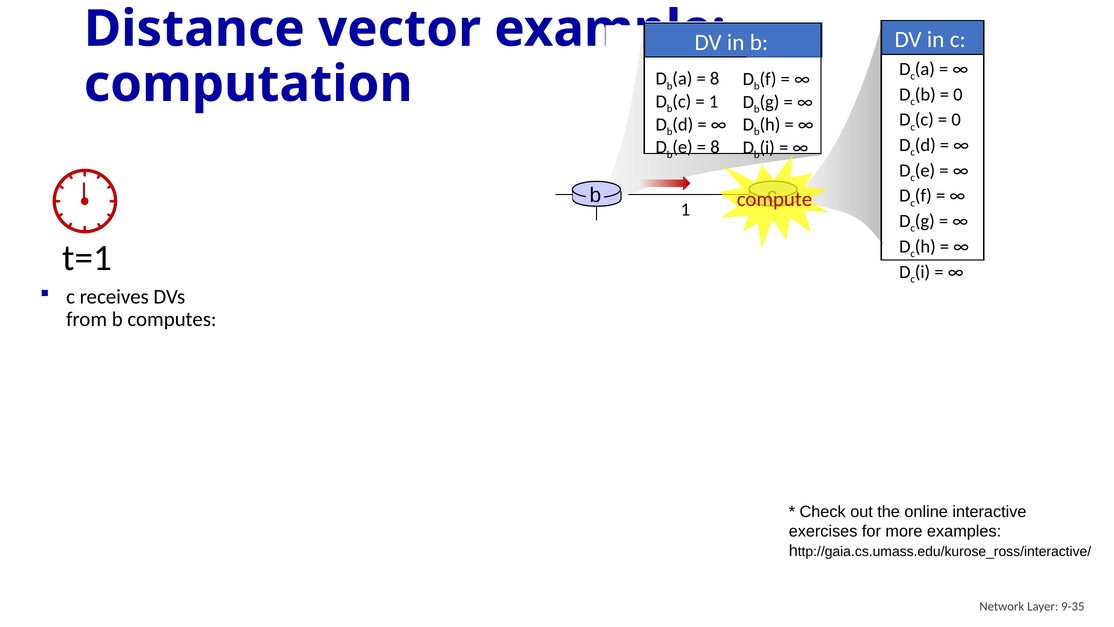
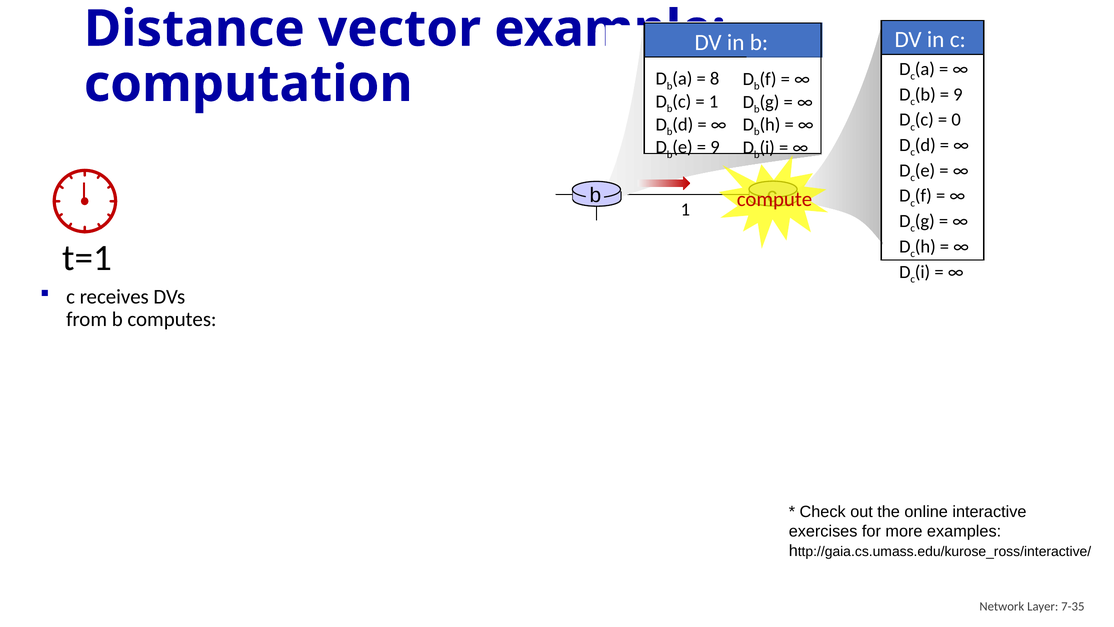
0 at (958, 94): 0 -> 9
8 at (715, 147): 8 -> 9
9-35: 9-35 -> 7-35
